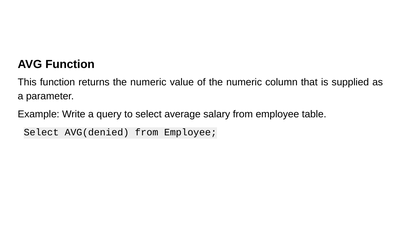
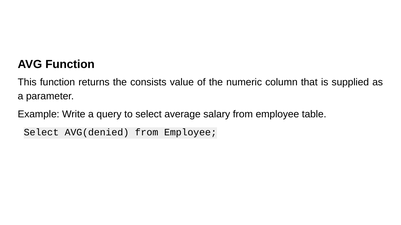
returns the numeric: numeric -> consists
